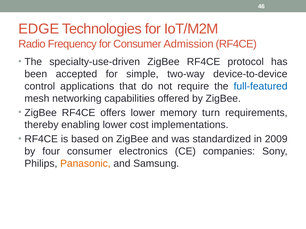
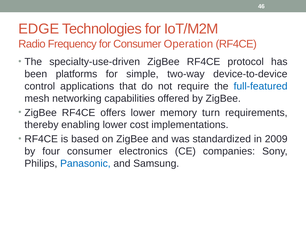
Admission: Admission -> Operation
accepted: accepted -> platforms
Panasonic colour: orange -> blue
